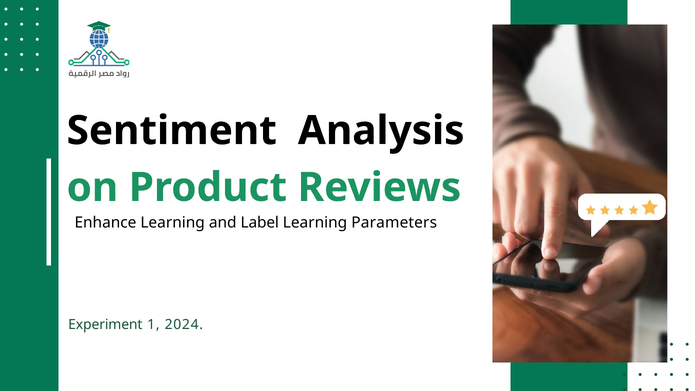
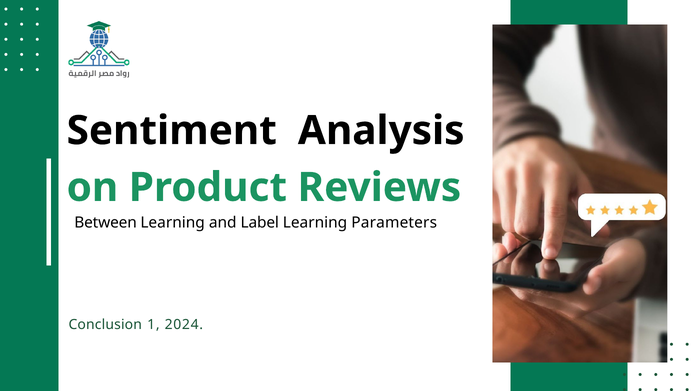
Enhance: Enhance -> Between
Experiment: Experiment -> Conclusion
